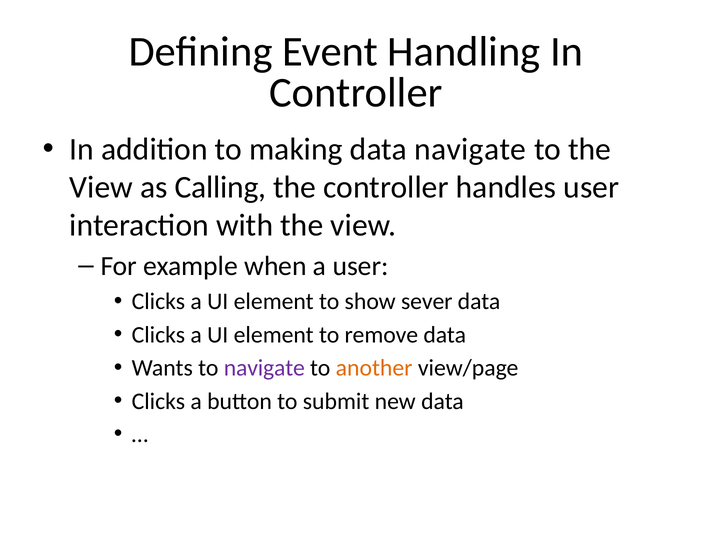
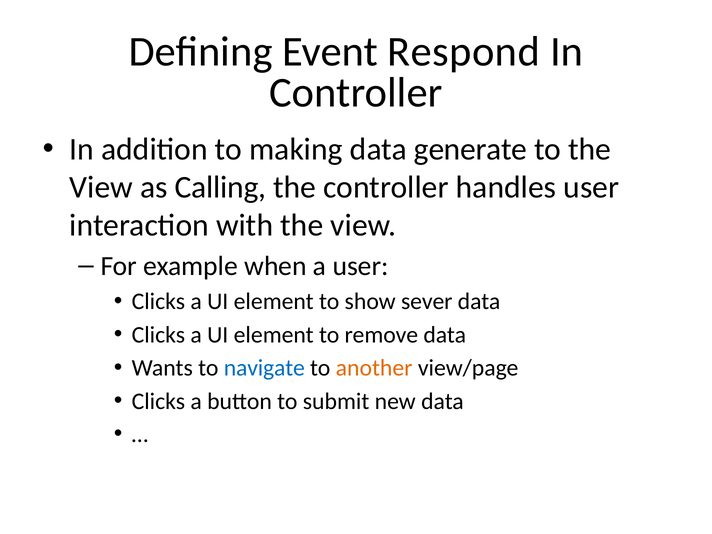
Handling: Handling -> Respond
data navigate: navigate -> generate
navigate at (264, 368) colour: purple -> blue
